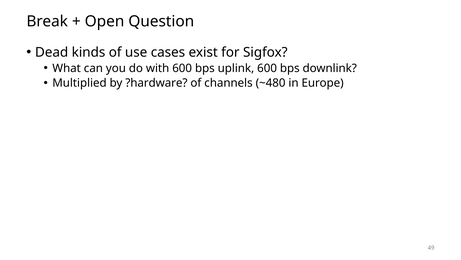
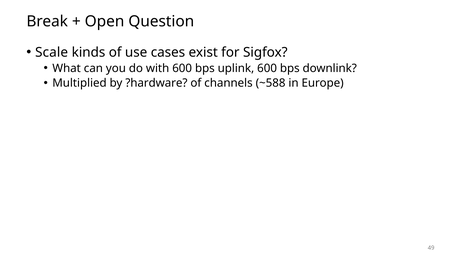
Dead: Dead -> Scale
~480: ~480 -> ~588
